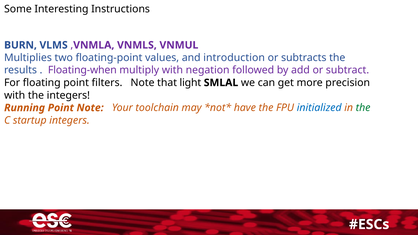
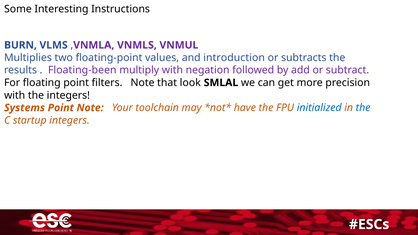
Floating-when: Floating-when -> Floating-been
light: light -> look
Running: Running -> Systems
the at (363, 108) colour: green -> blue
